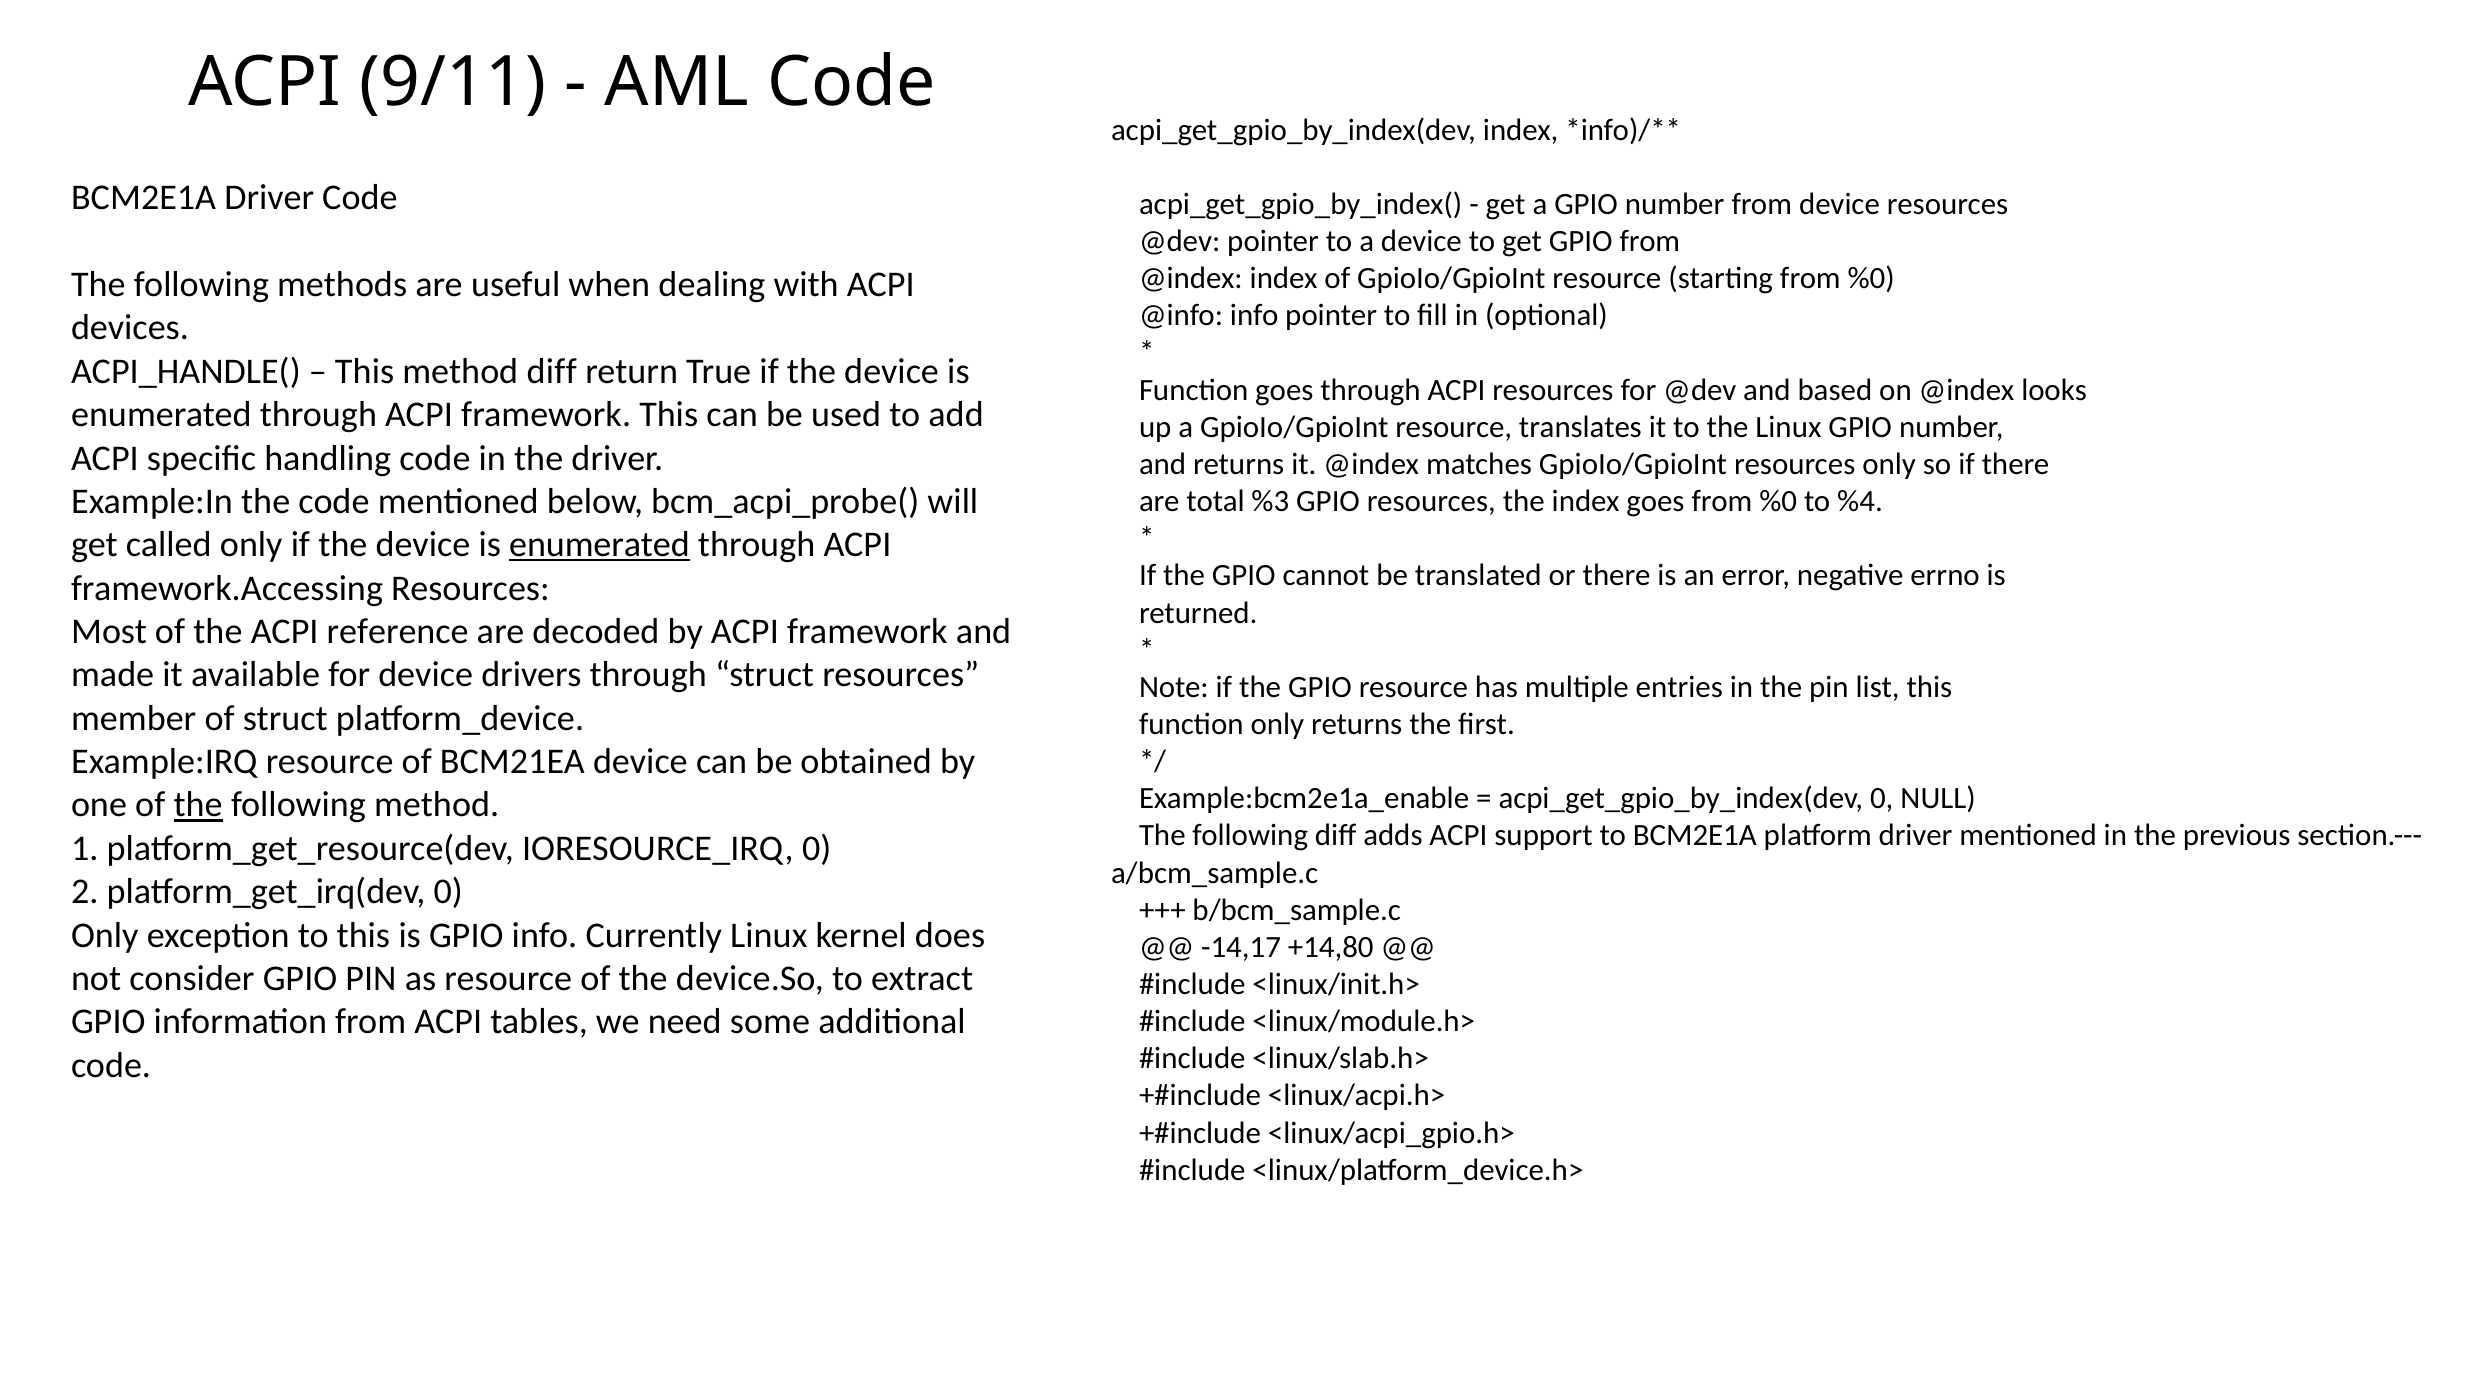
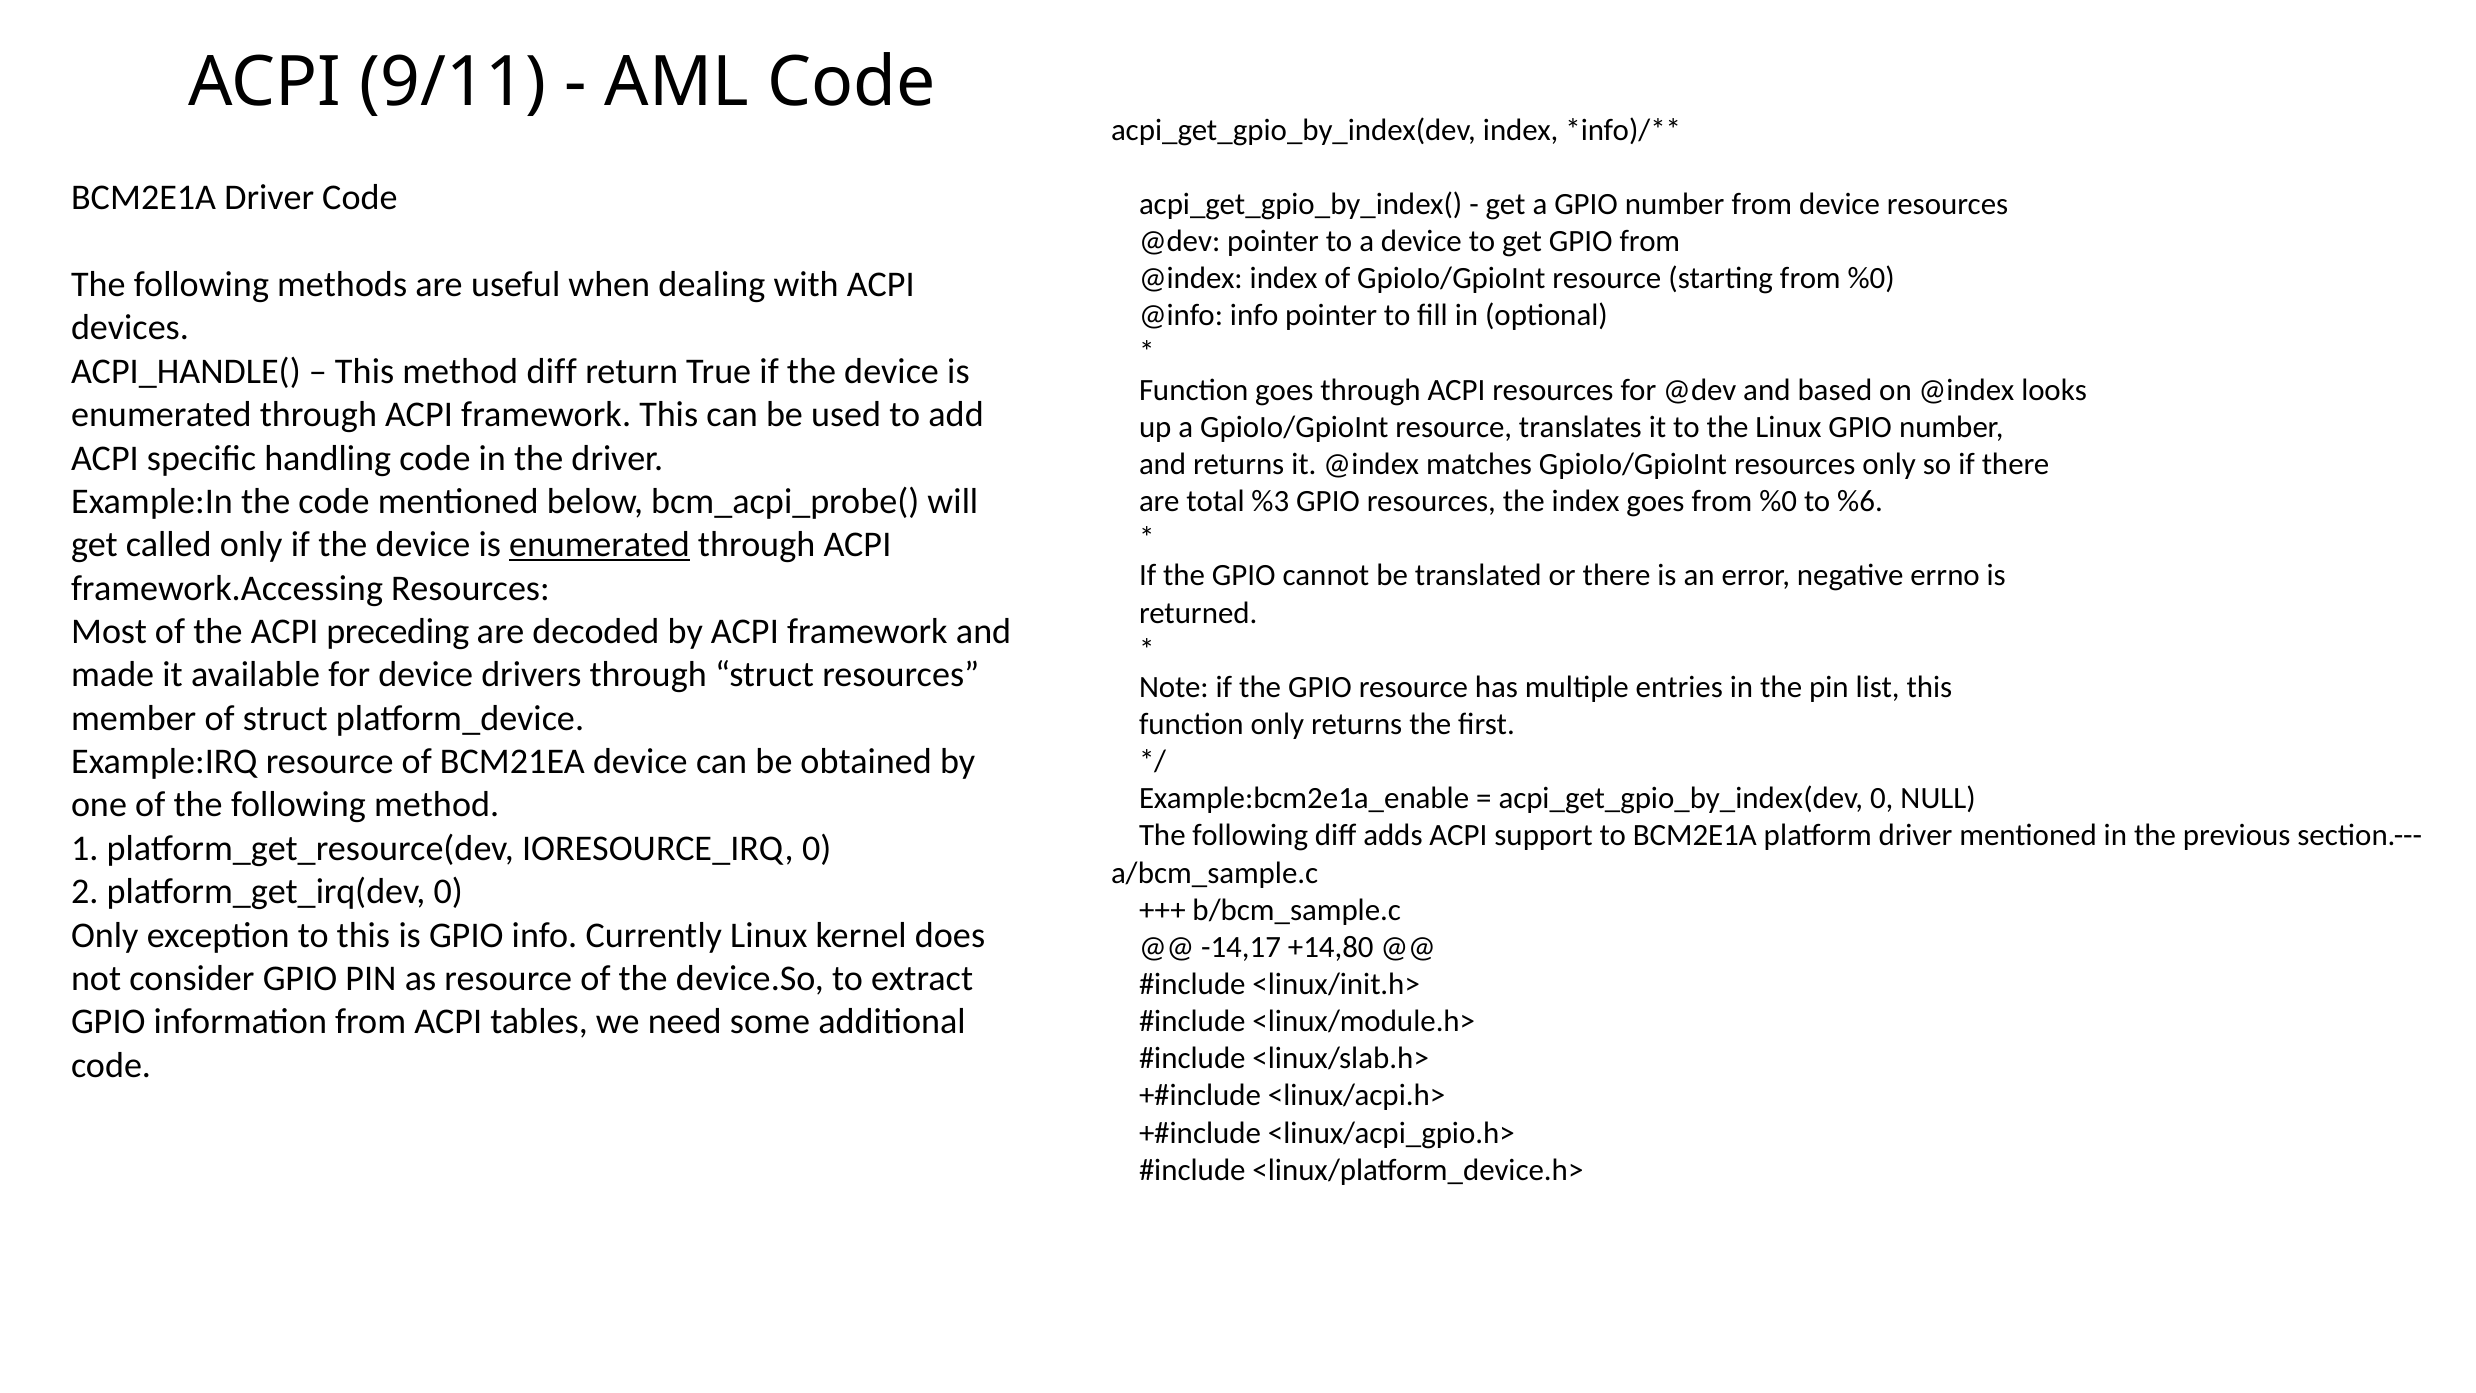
%4: %4 -> %6
reference: reference -> preceding
the at (198, 805) underline: present -> none
